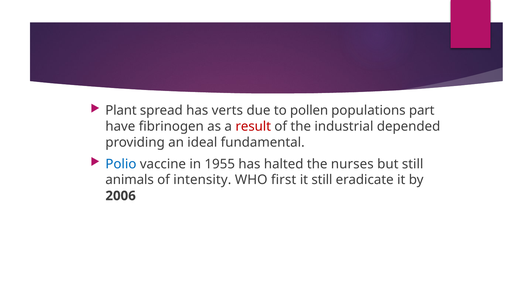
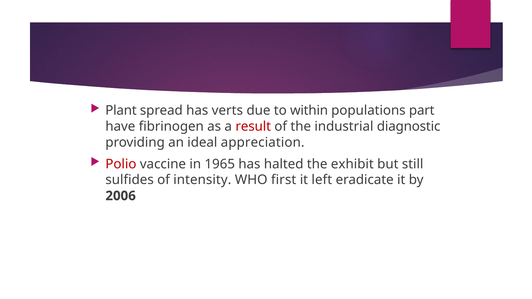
pollen: pollen -> within
depended: depended -> diagnostic
fundamental: fundamental -> appreciation
Polio colour: blue -> red
1955: 1955 -> 1965
nurses: nurses -> exhibit
animals: animals -> sulfides
it still: still -> left
